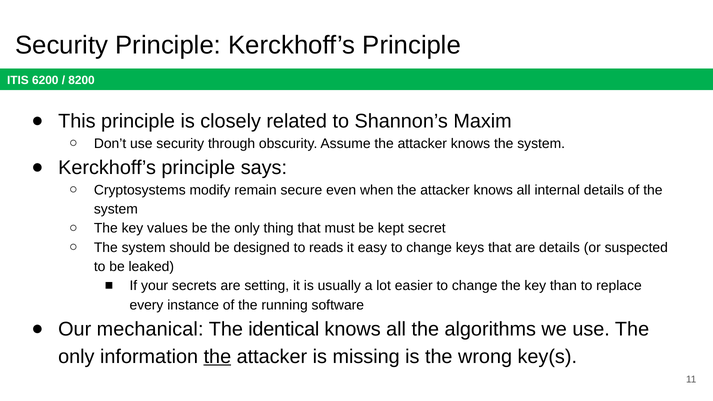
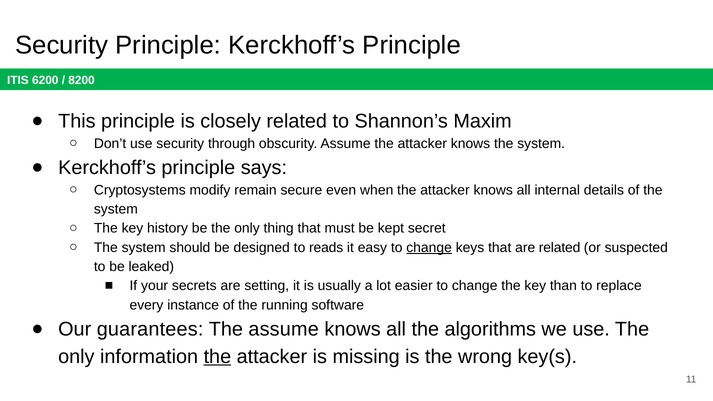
values: values -> history
change at (429, 248) underline: none -> present
are details: details -> related
mechanical: mechanical -> guarantees
The identical: identical -> assume
